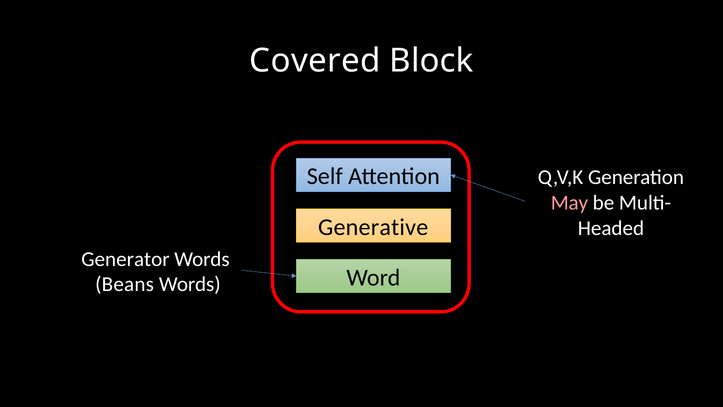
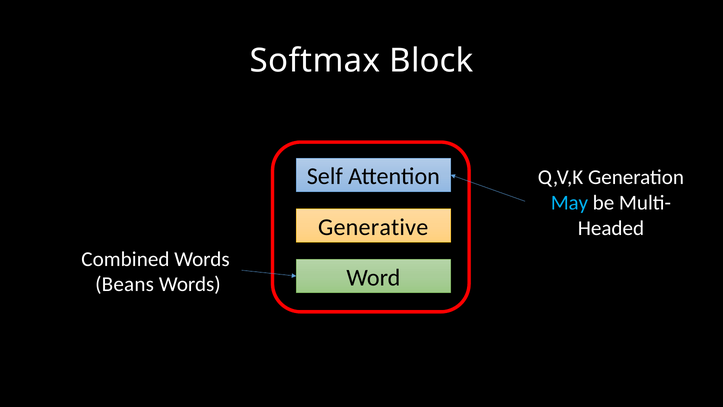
Covered: Covered -> Softmax
May colour: pink -> light blue
Generator: Generator -> Combined
